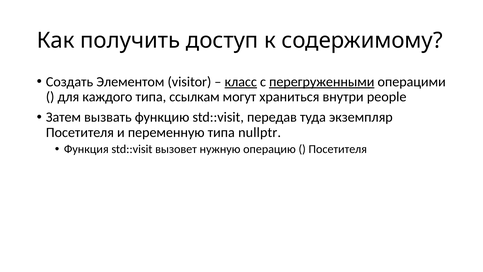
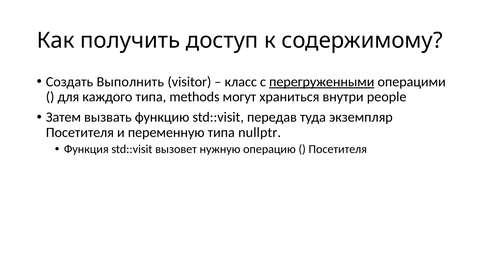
Элементом: Элементом -> Выполнить
класс underline: present -> none
ссылкам: ссылкам -> methods
